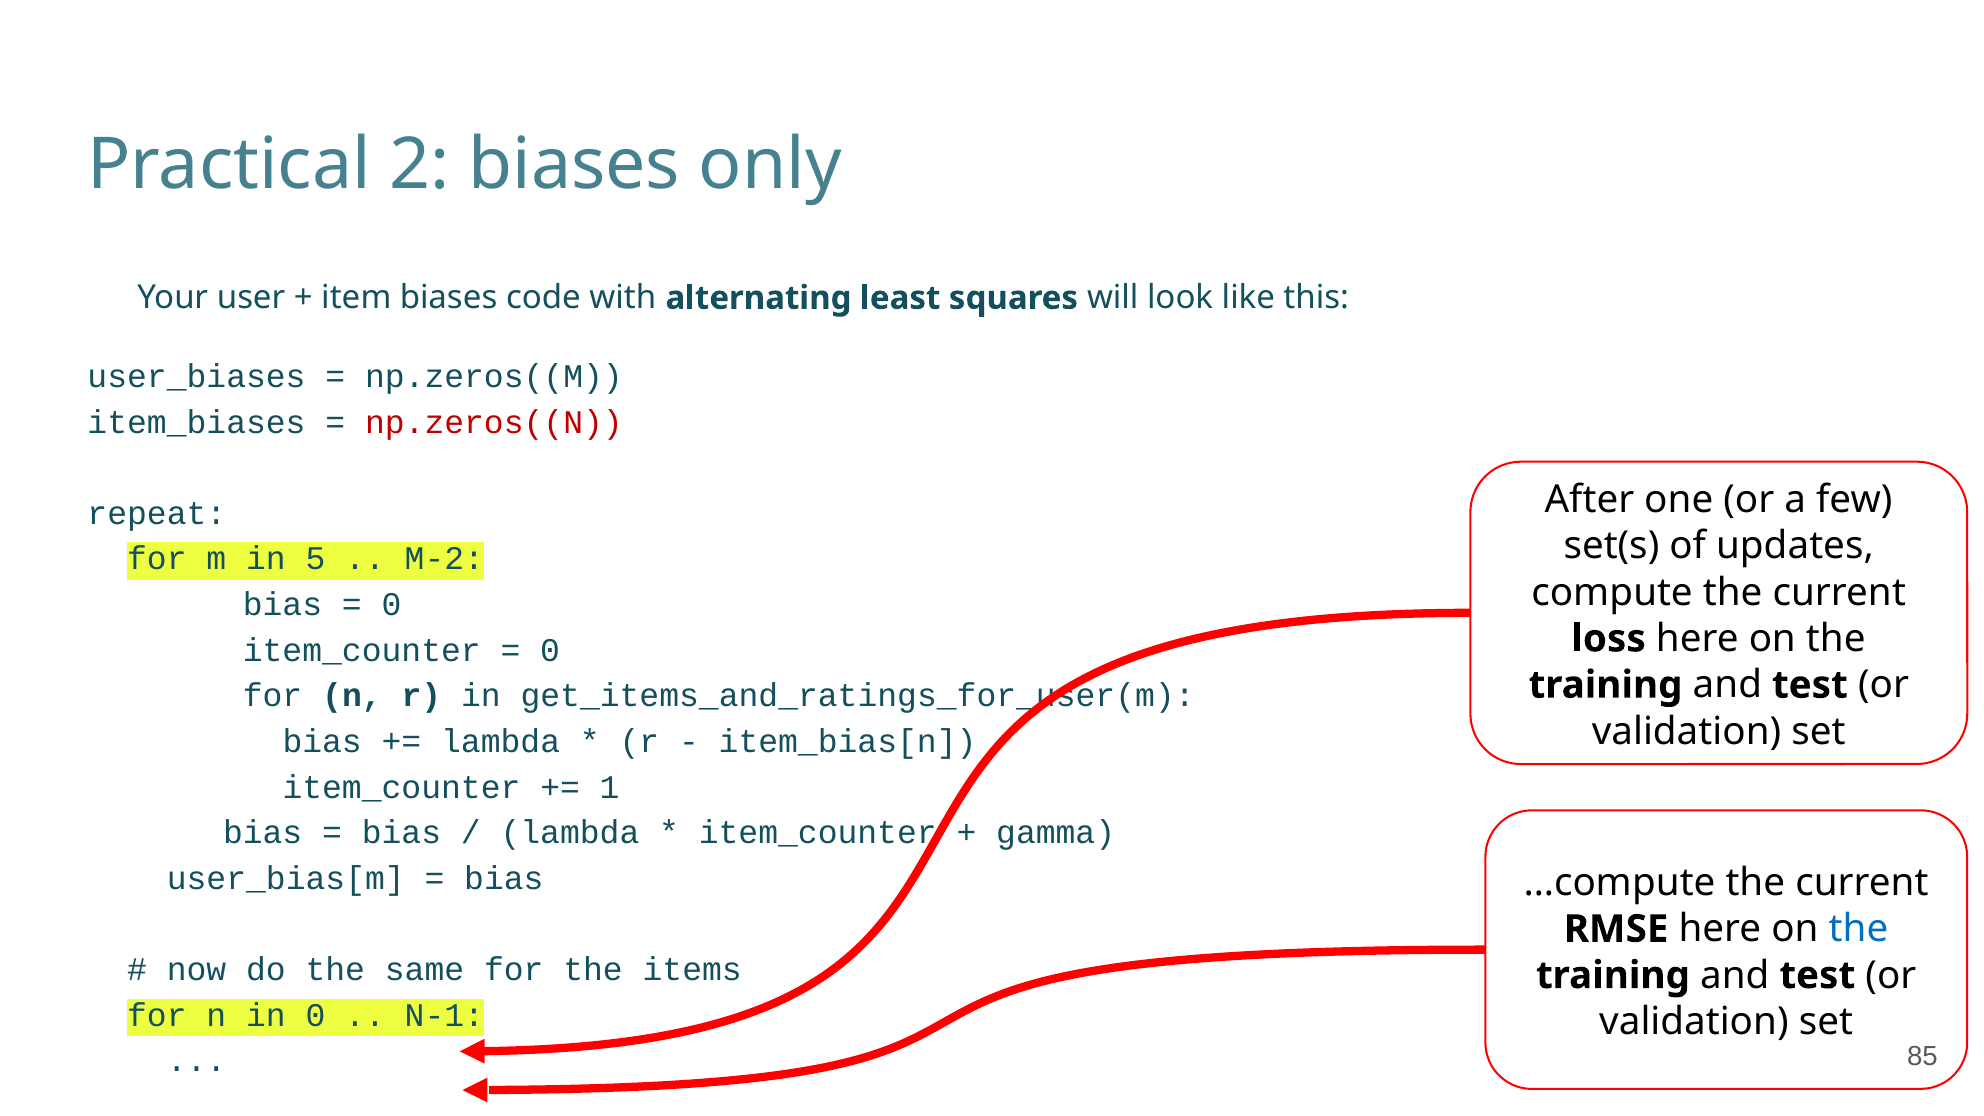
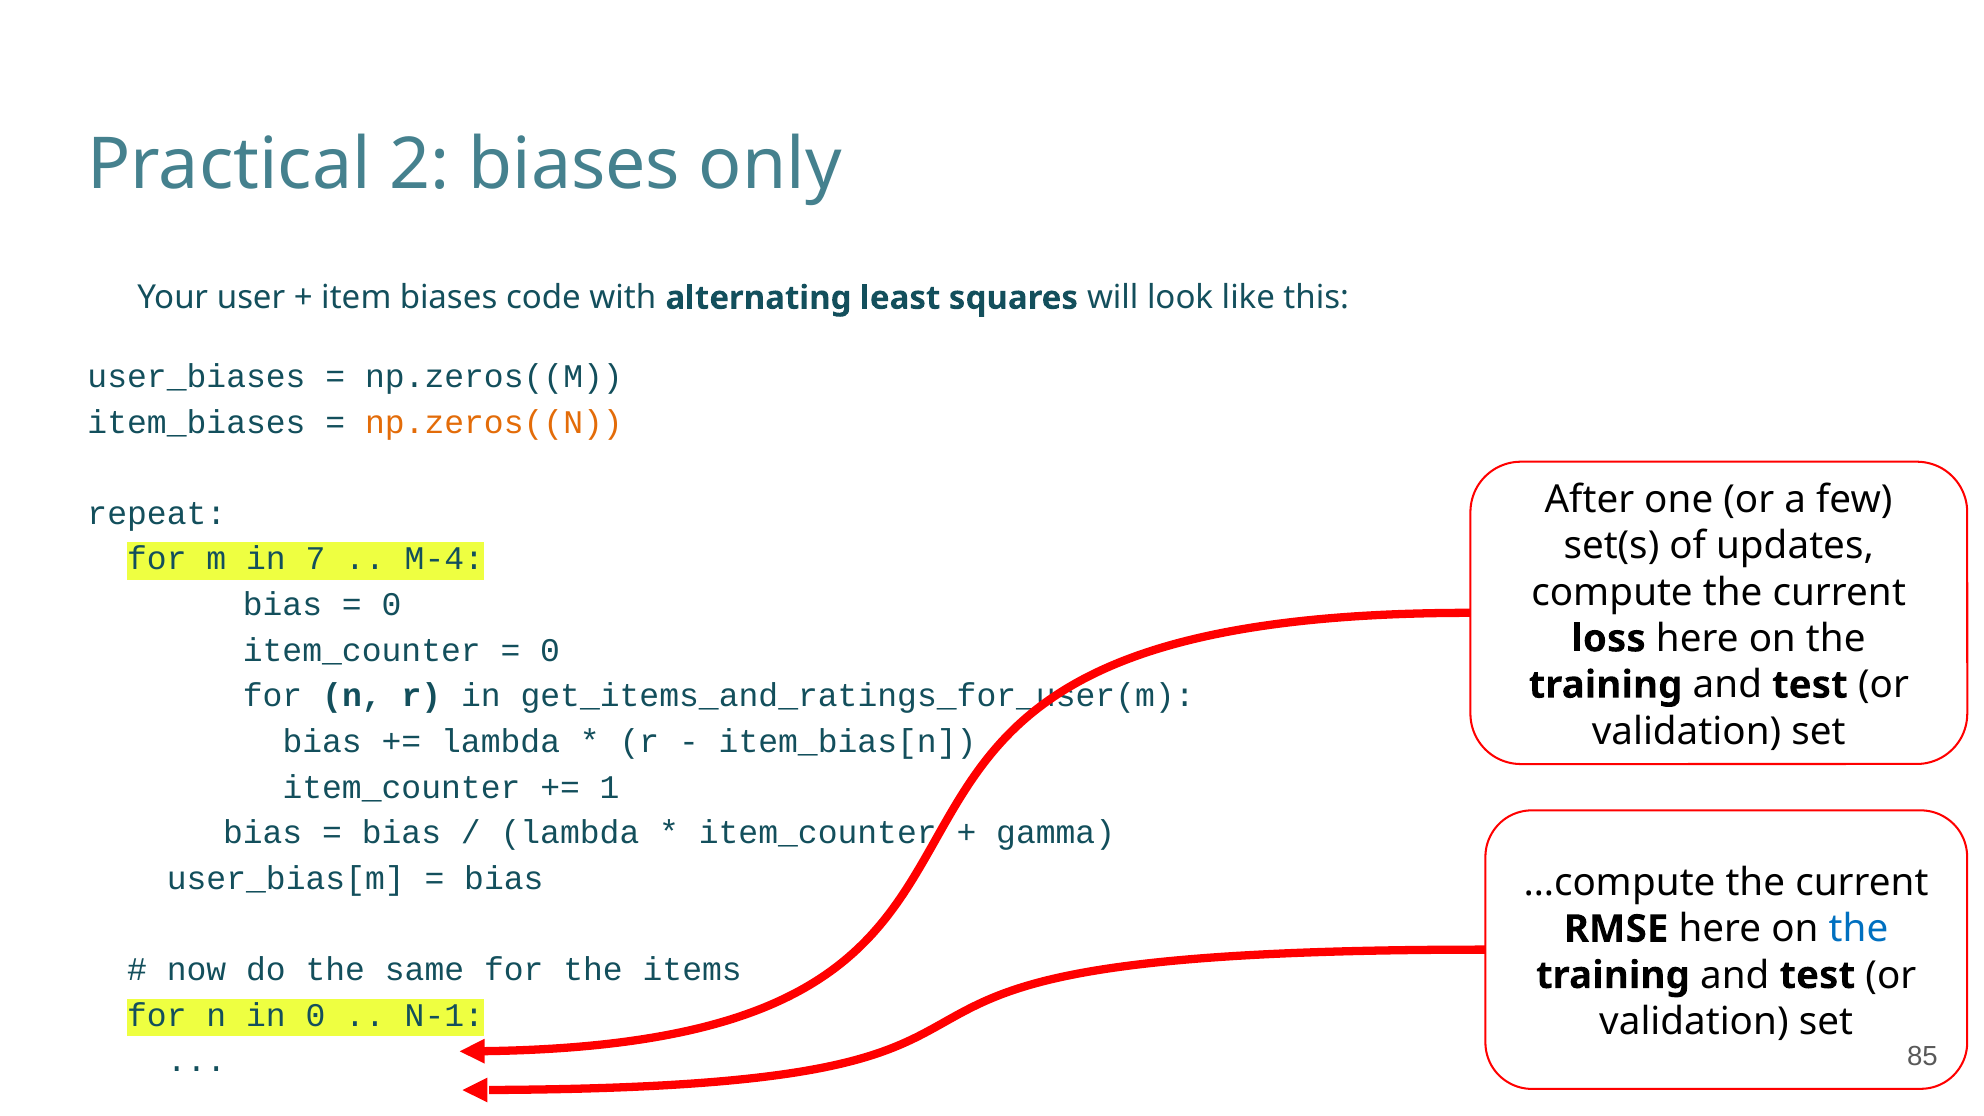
np.zeros((N colour: red -> orange
5: 5 -> 7
M-2: M-2 -> M-4
